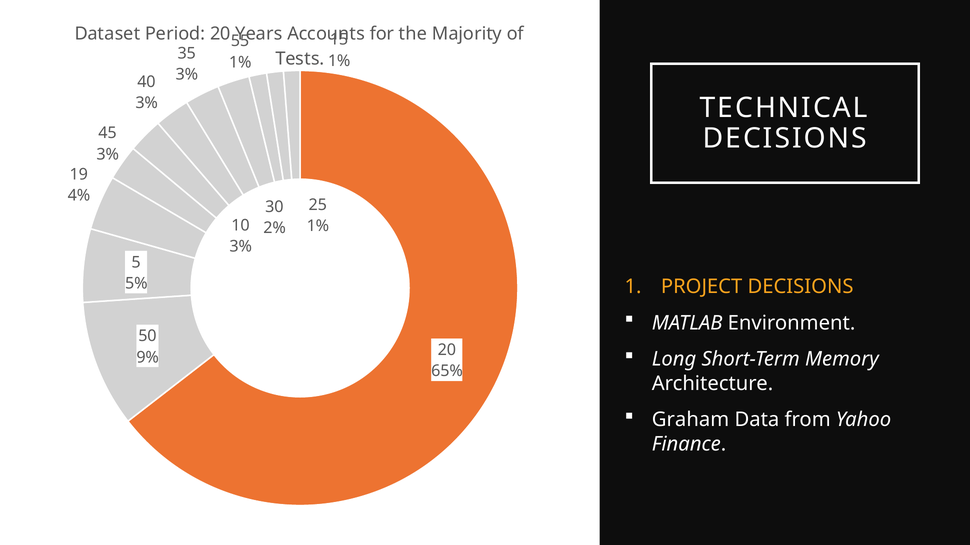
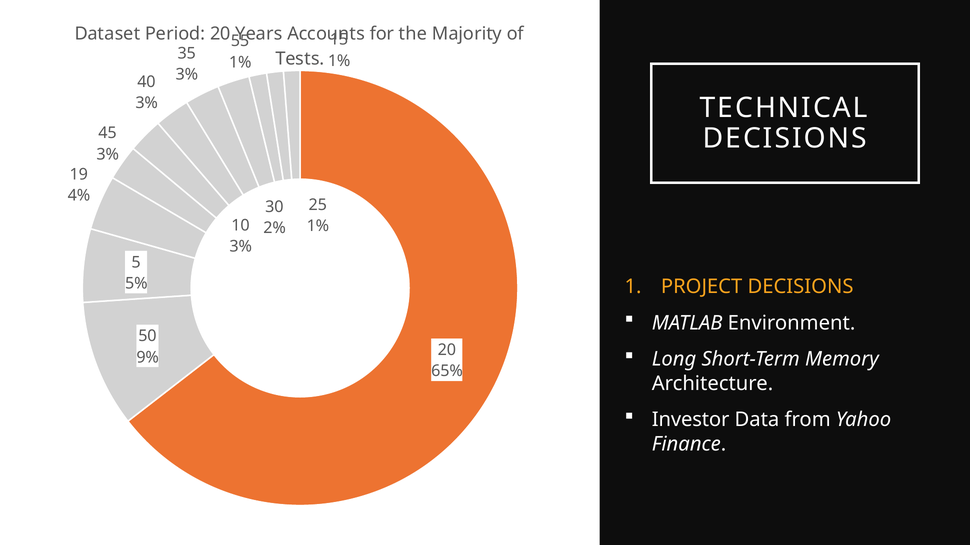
Graham: Graham -> Investor
